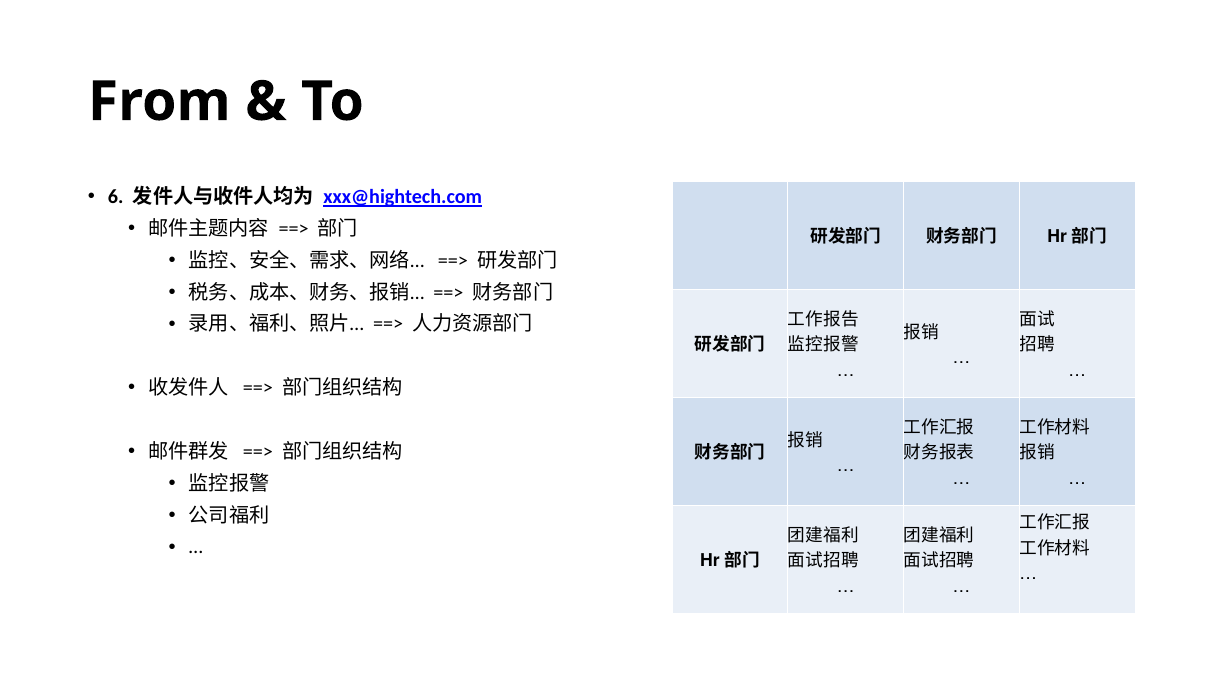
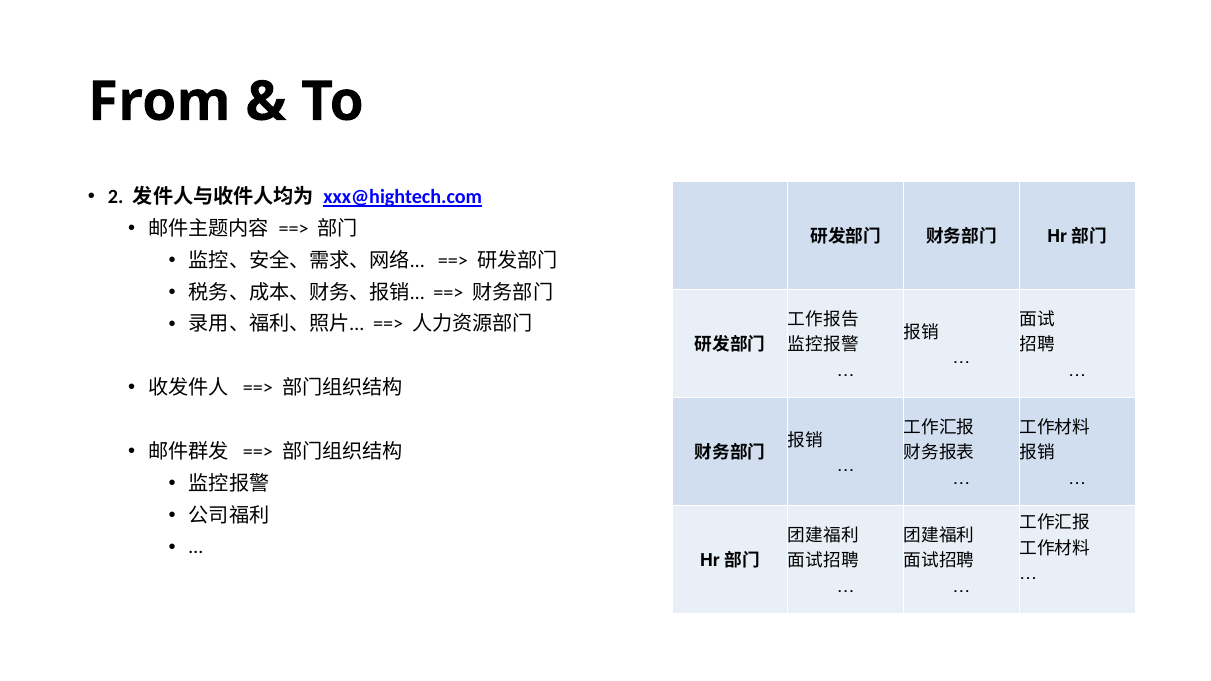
6: 6 -> 2
